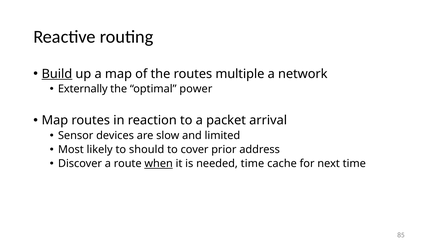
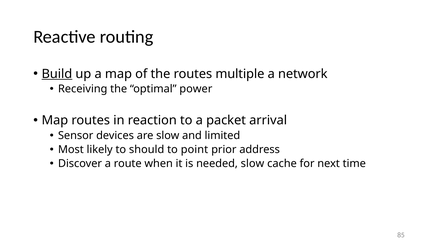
Externally: Externally -> Receiving
cover: cover -> point
when underline: present -> none
needed time: time -> slow
